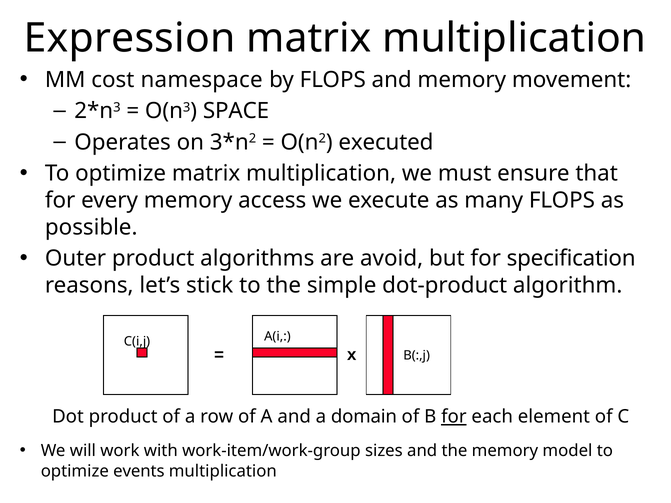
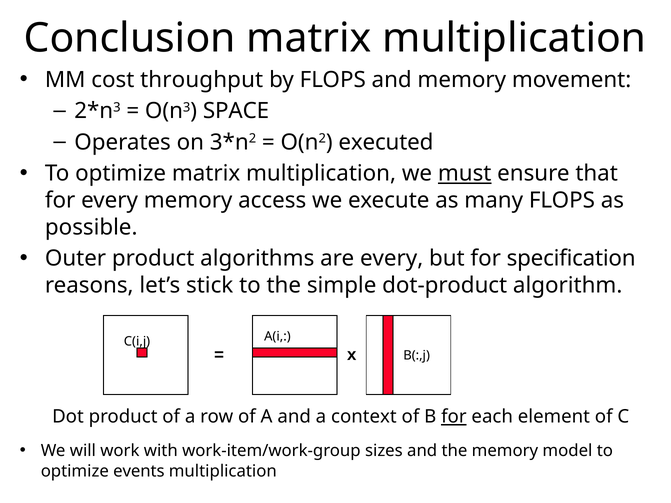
Expression: Expression -> Conclusion
namespace: namespace -> throughput
must underline: none -> present
are avoid: avoid -> every
domain: domain -> context
